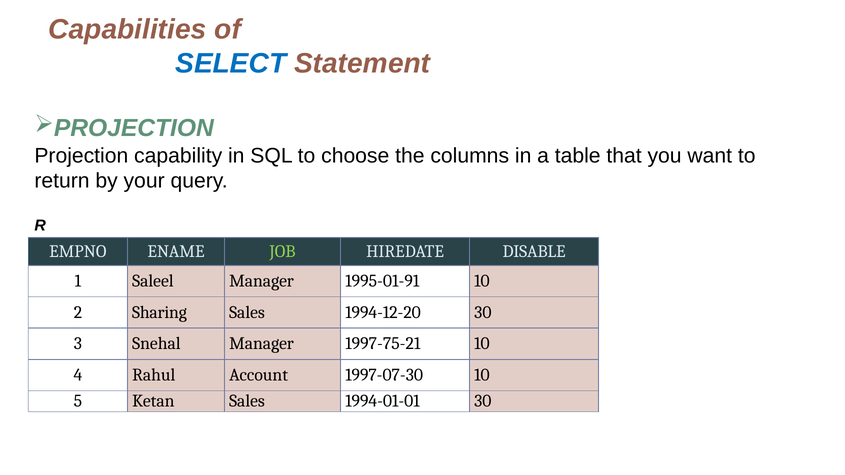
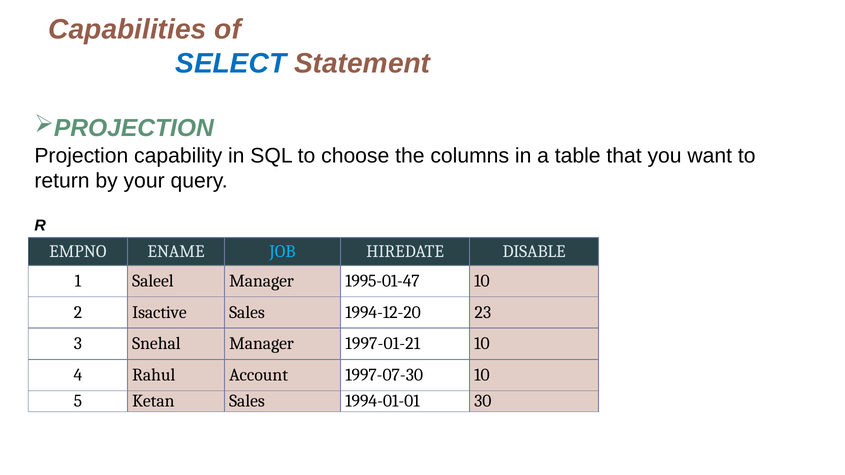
JOB colour: light green -> light blue
1995-01-91: 1995-01-91 -> 1995-01-47
Sharing: Sharing -> Isactive
1994-12-20 30: 30 -> 23
1997-75-21: 1997-75-21 -> 1997-01-21
